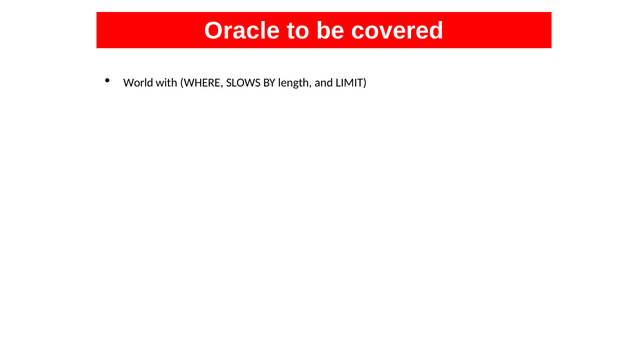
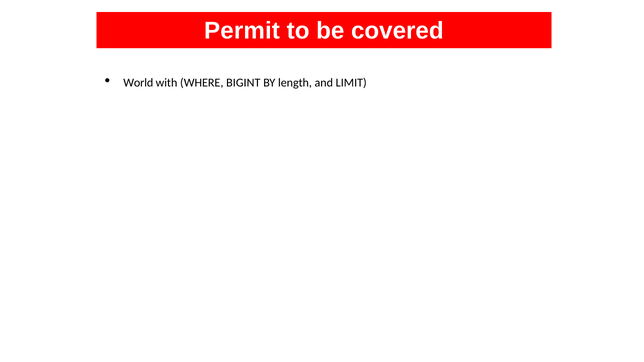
Oracle: Oracle -> Permit
SLOWS: SLOWS -> BIGINT
